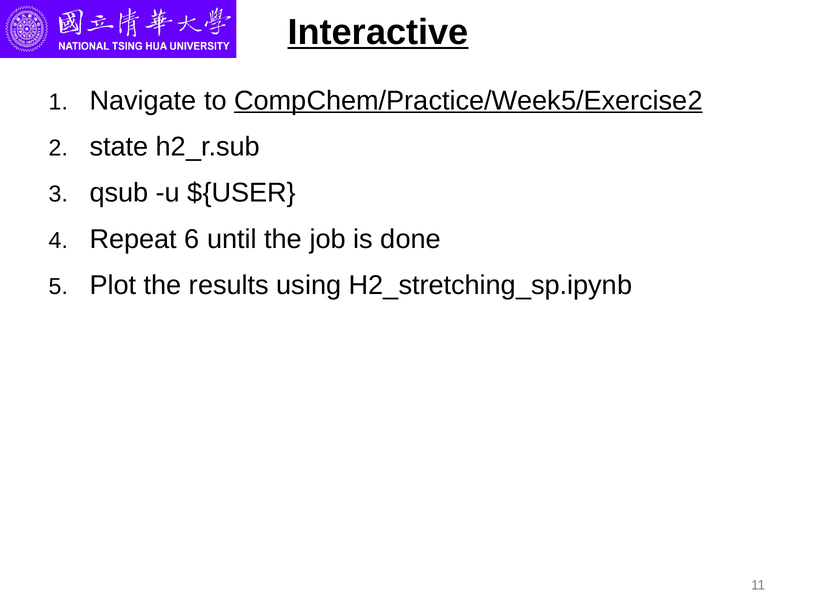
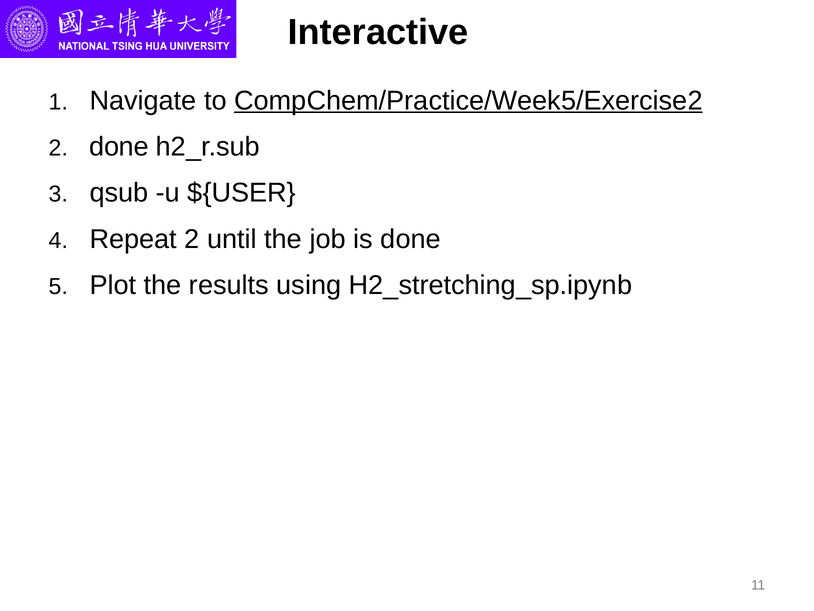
Interactive underline: present -> none
state at (119, 147): state -> done
Repeat 6: 6 -> 2
